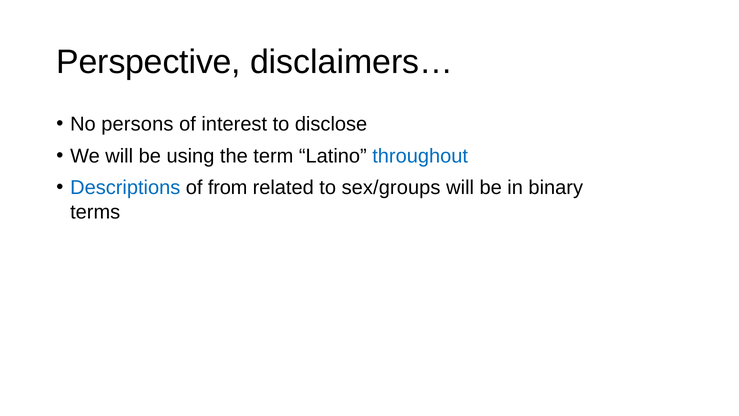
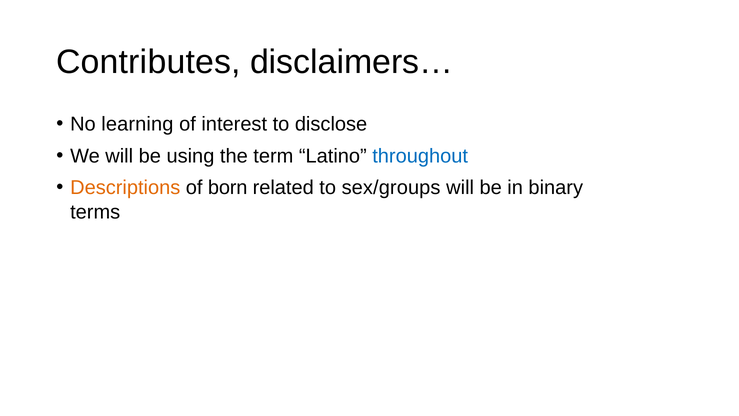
Perspective: Perspective -> Contributes
persons: persons -> learning
Descriptions colour: blue -> orange
from: from -> born
